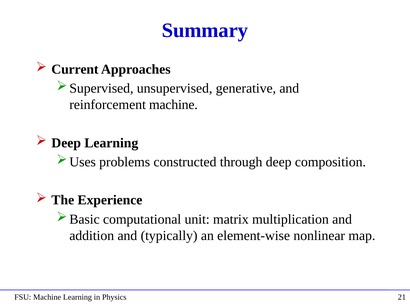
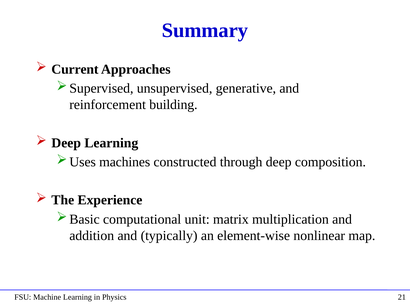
reinforcement machine: machine -> building
problems: problems -> machines
